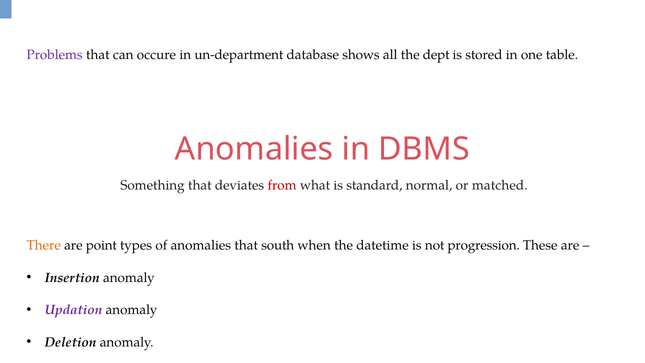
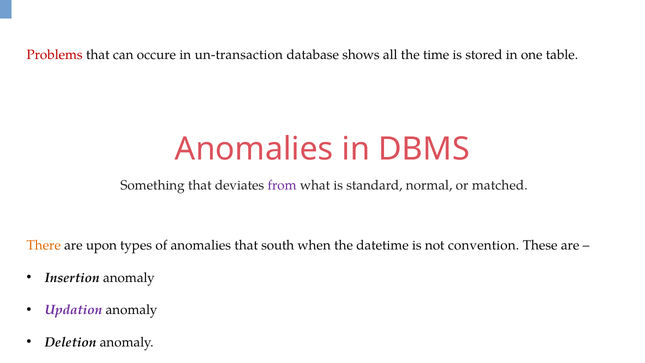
Problems colour: purple -> red
un-department: un-department -> un-transaction
dept: dept -> time
from colour: red -> purple
point: point -> upon
progression: progression -> convention
